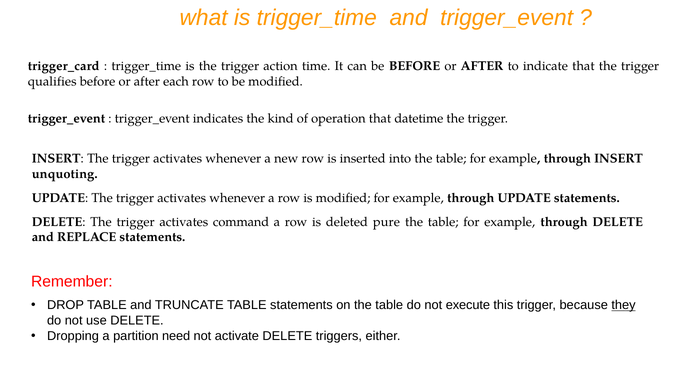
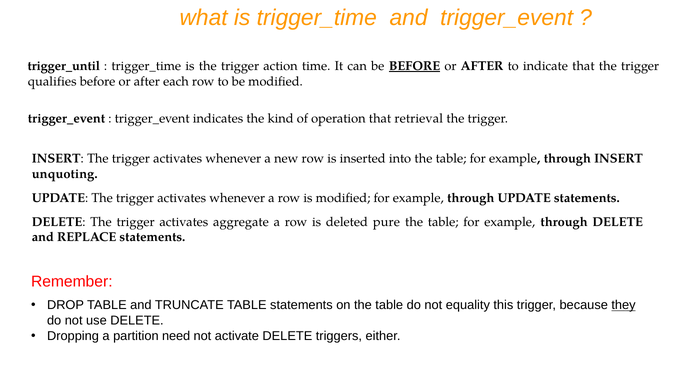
trigger_card: trigger_card -> trigger_until
BEFORE at (415, 66) underline: none -> present
datetime: datetime -> retrieval
command: command -> aggregate
execute: execute -> equality
